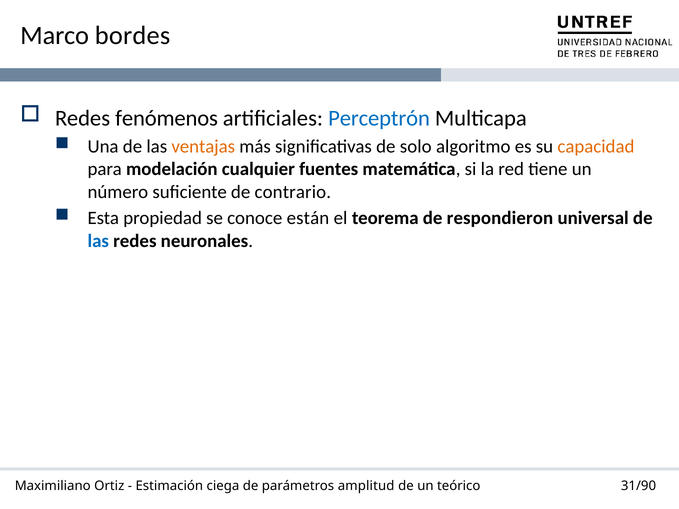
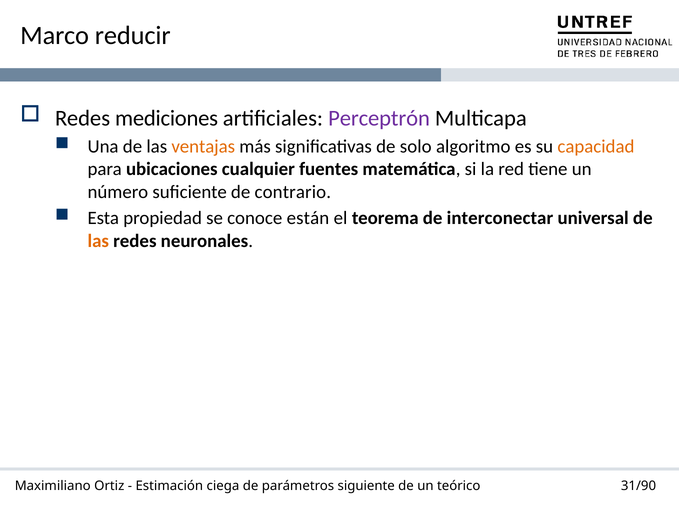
bordes: bordes -> reducir
fenómenos: fenómenos -> mediciones
Perceptrón colour: blue -> purple
modelación: modelación -> ubicaciones
respondieron: respondieron -> interconectar
las at (98, 241) colour: blue -> orange
amplitud: amplitud -> siguiente
